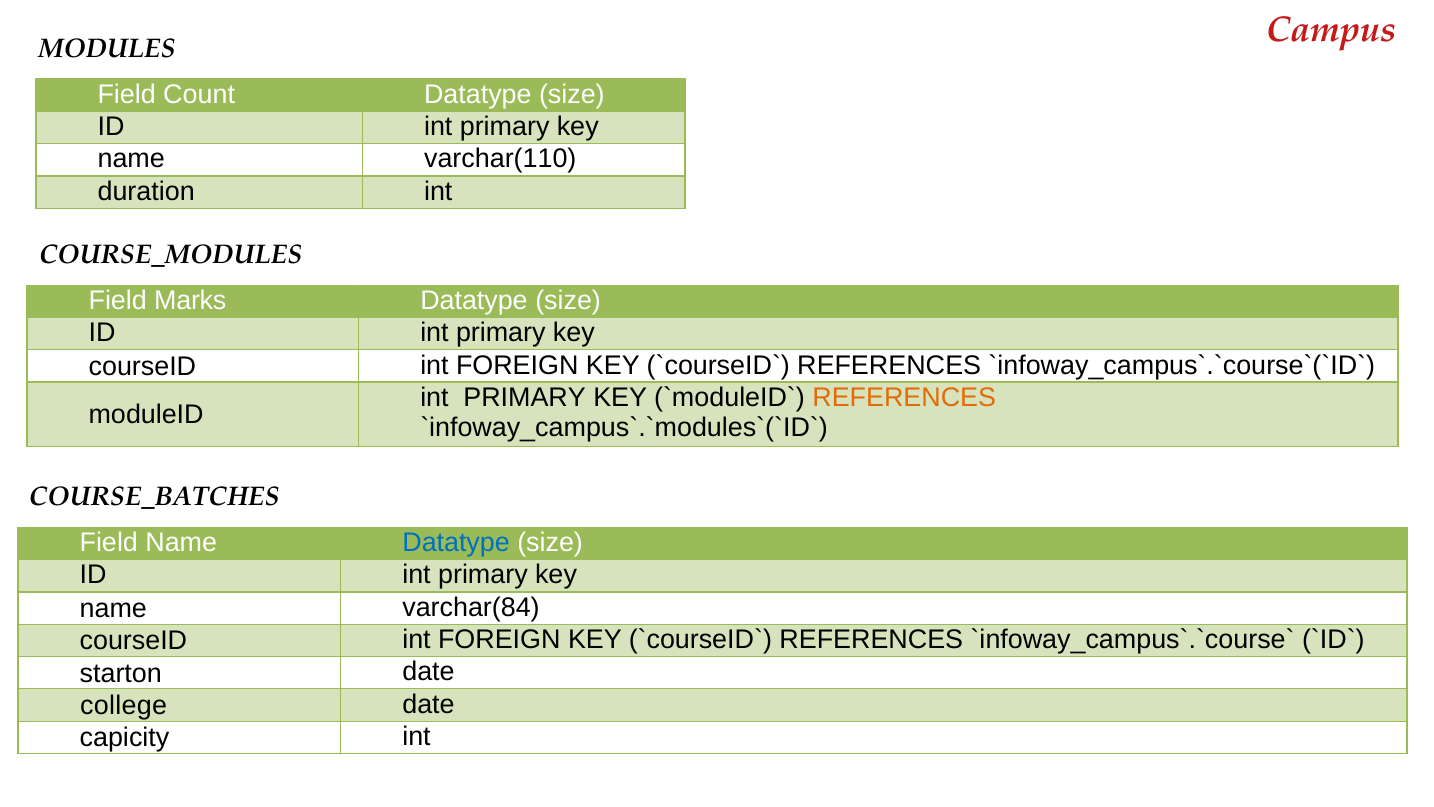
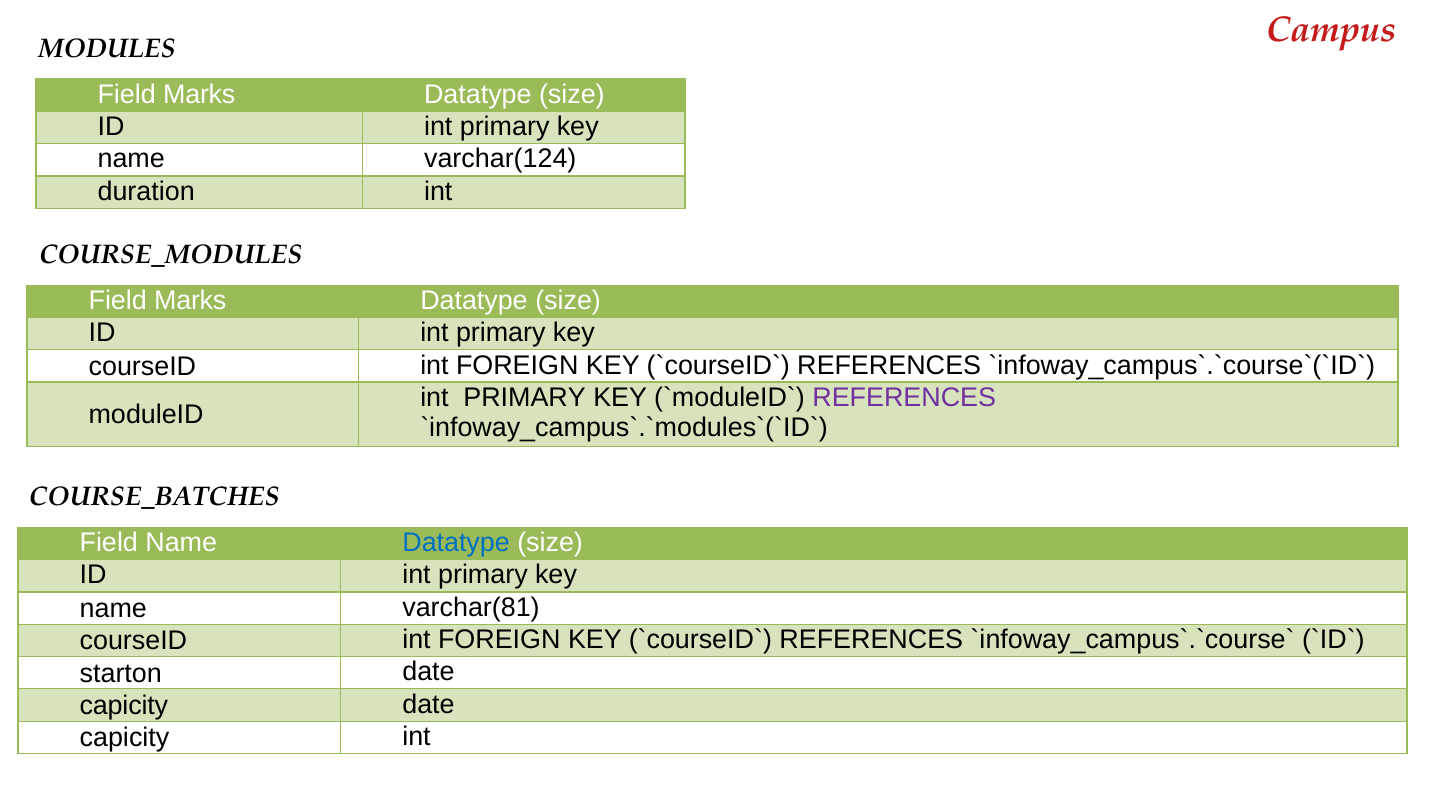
Count at (199, 94): Count -> Marks
varchar(110: varchar(110 -> varchar(124
REFERENCES at (904, 398) colour: orange -> purple
varchar(84: varchar(84 -> varchar(81
college at (124, 705): college -> capicity
